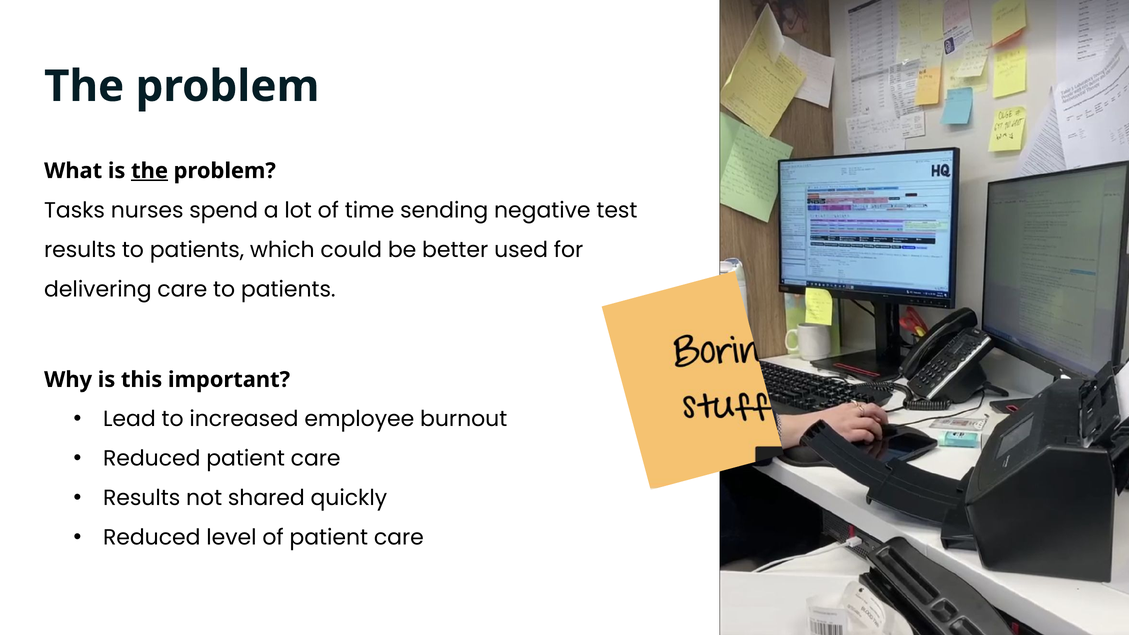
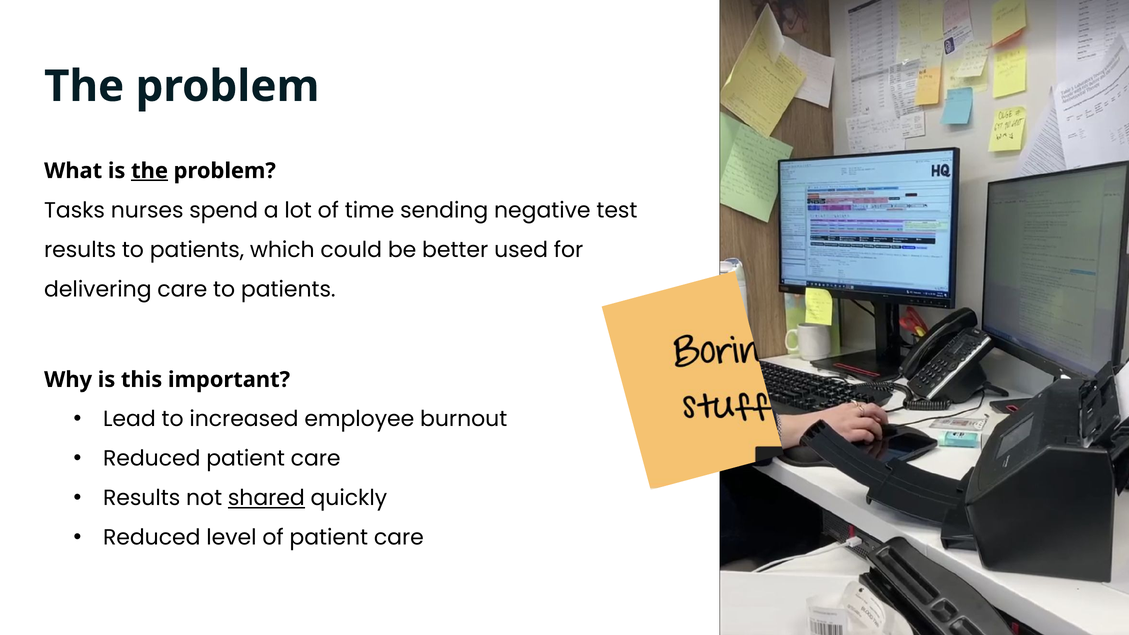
shared underline: none -> present
